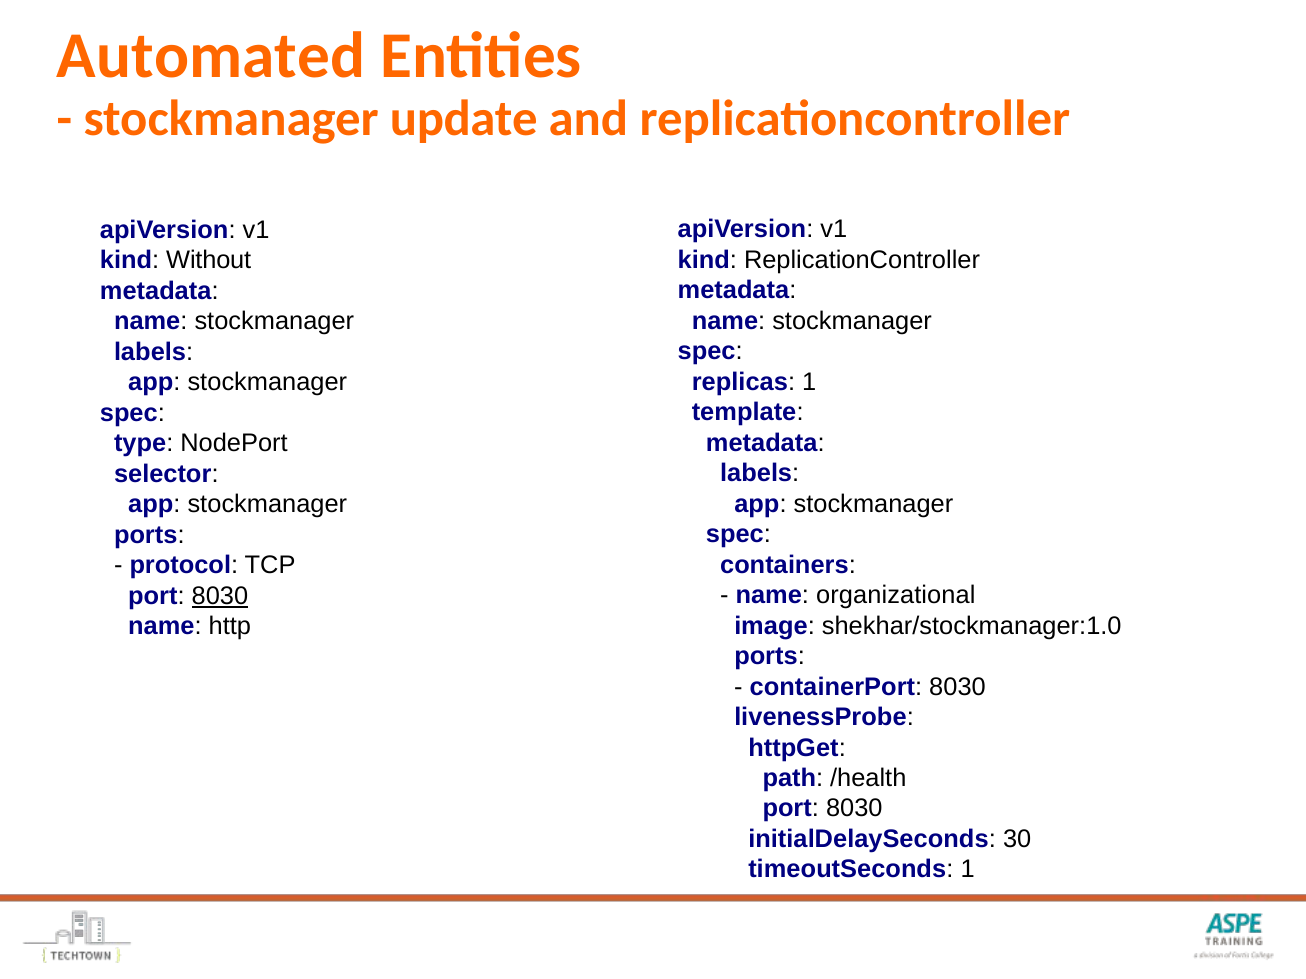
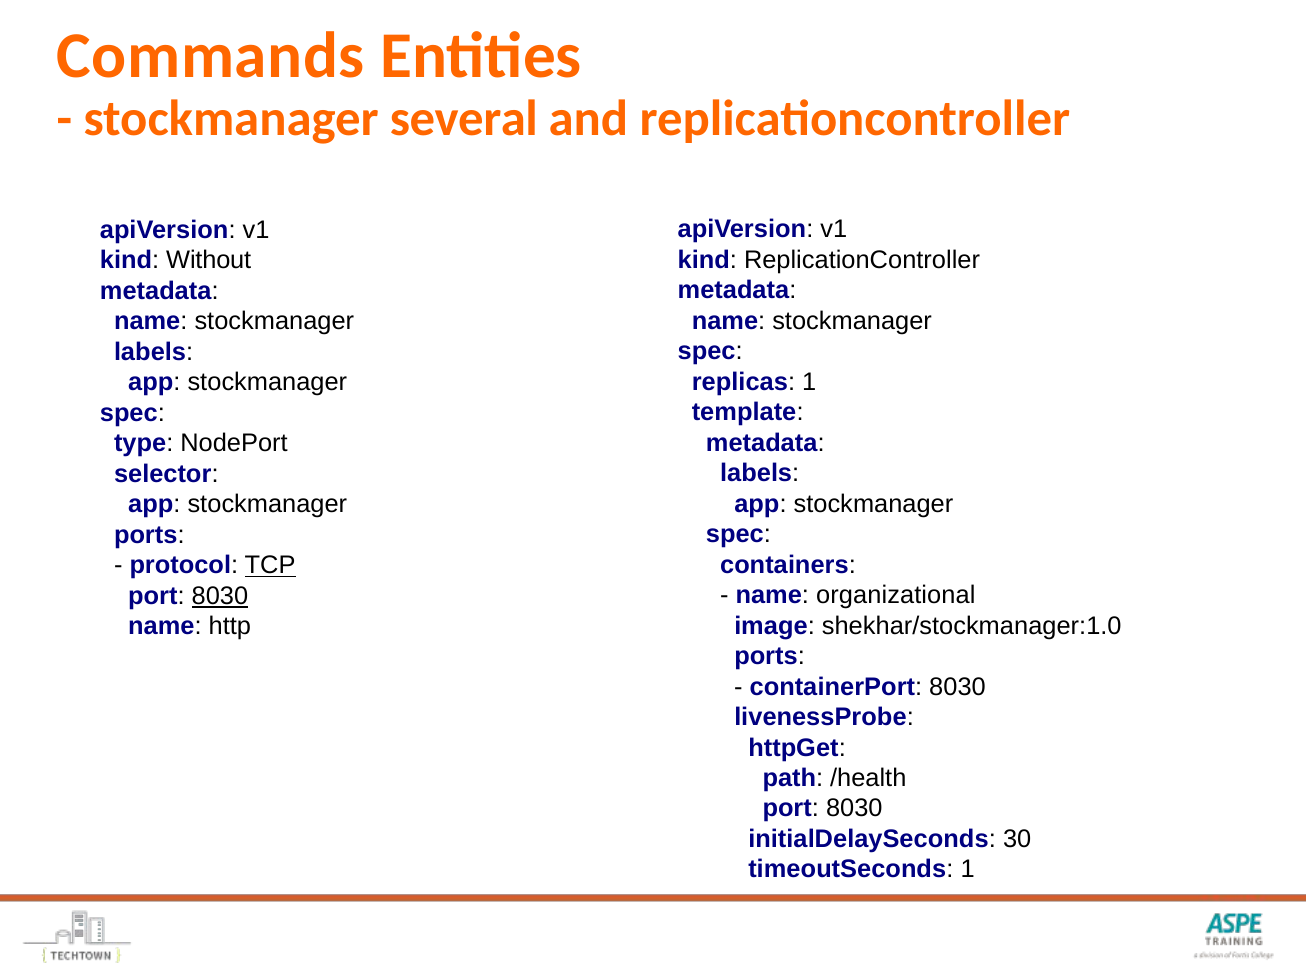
Automated: Automated -> Commands
update: update -> several
TCP underline: none -> present
